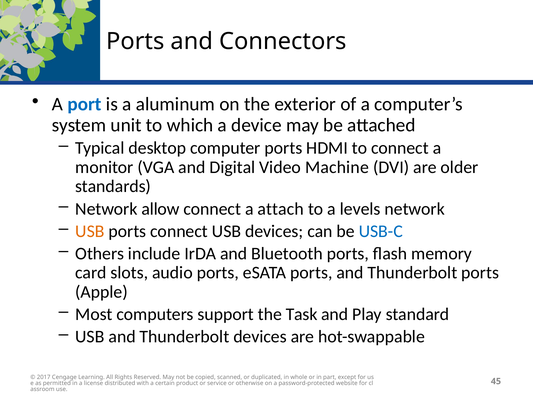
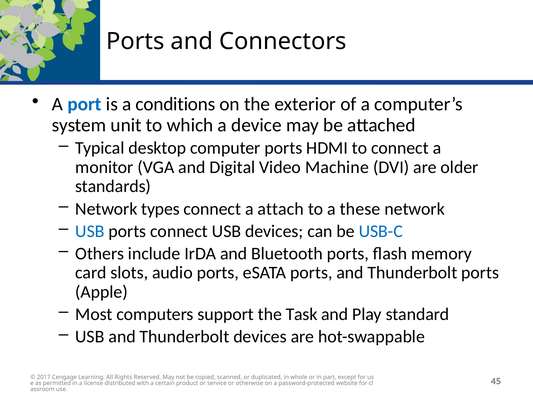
aluminum: aluminum -> conditions
allow: allow -> types
levels: levels -> these
USB at (90, 231) colour: orange -> blue
